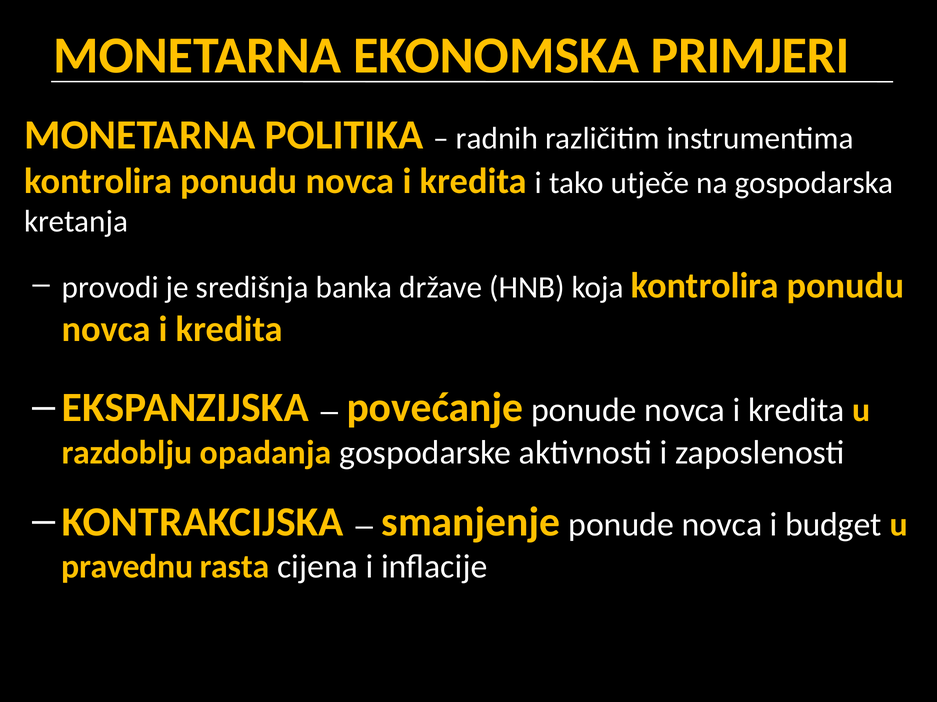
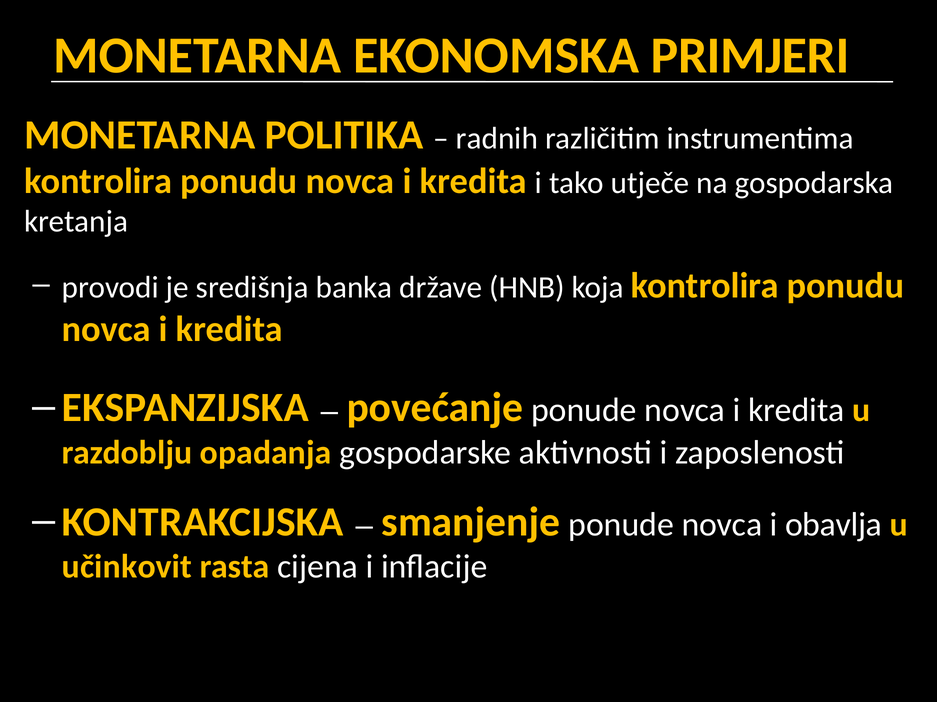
budget: budget -> obavlja
pravednu: pravednu -> učinkovit
